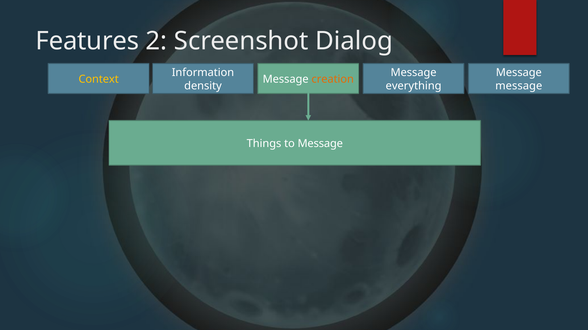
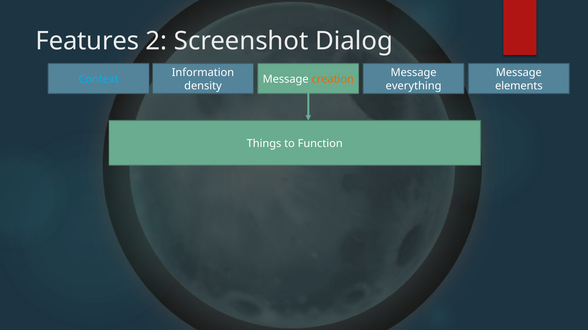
Context colour: yellow -> light blue
message at (519, 86): message -> elements
to Message: Message -> Function
